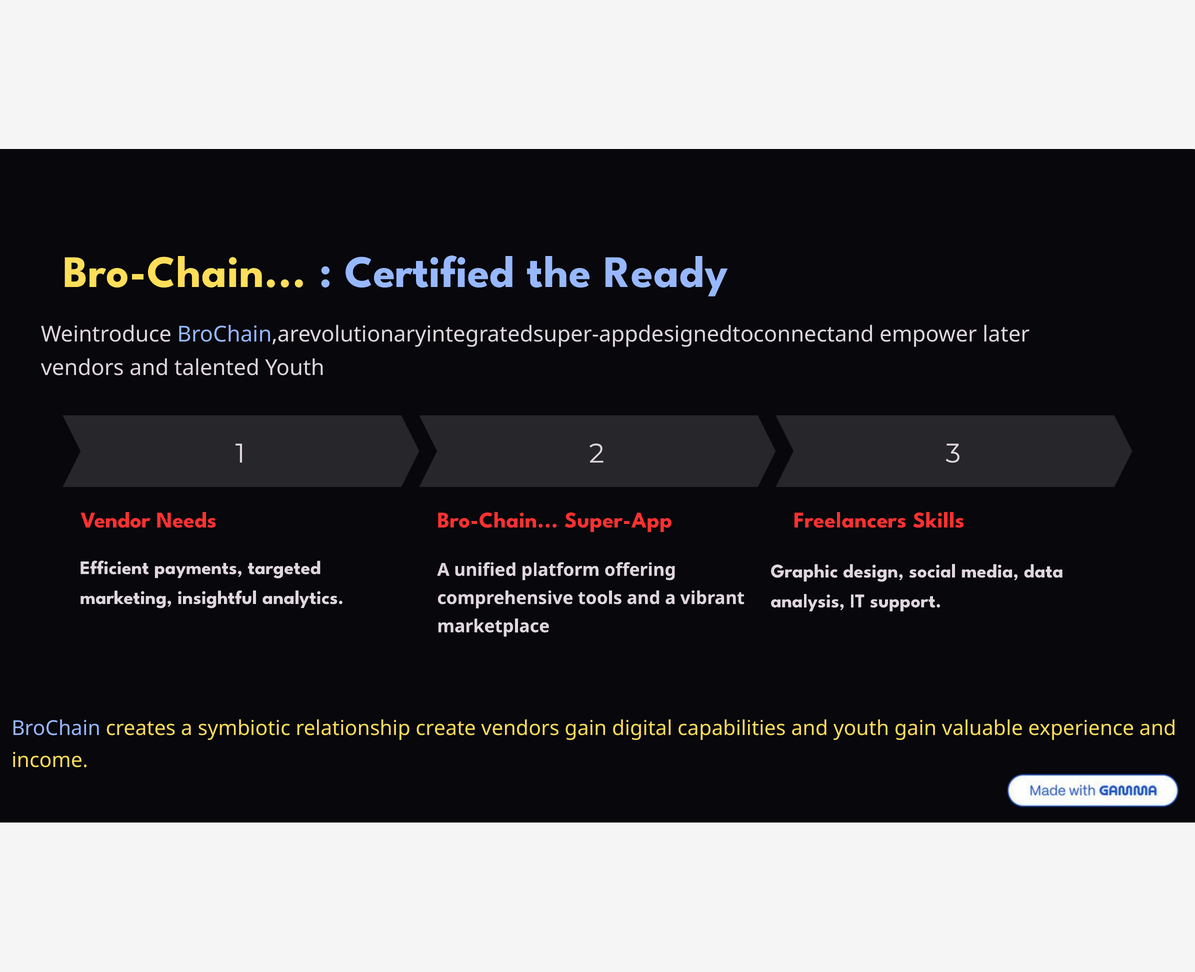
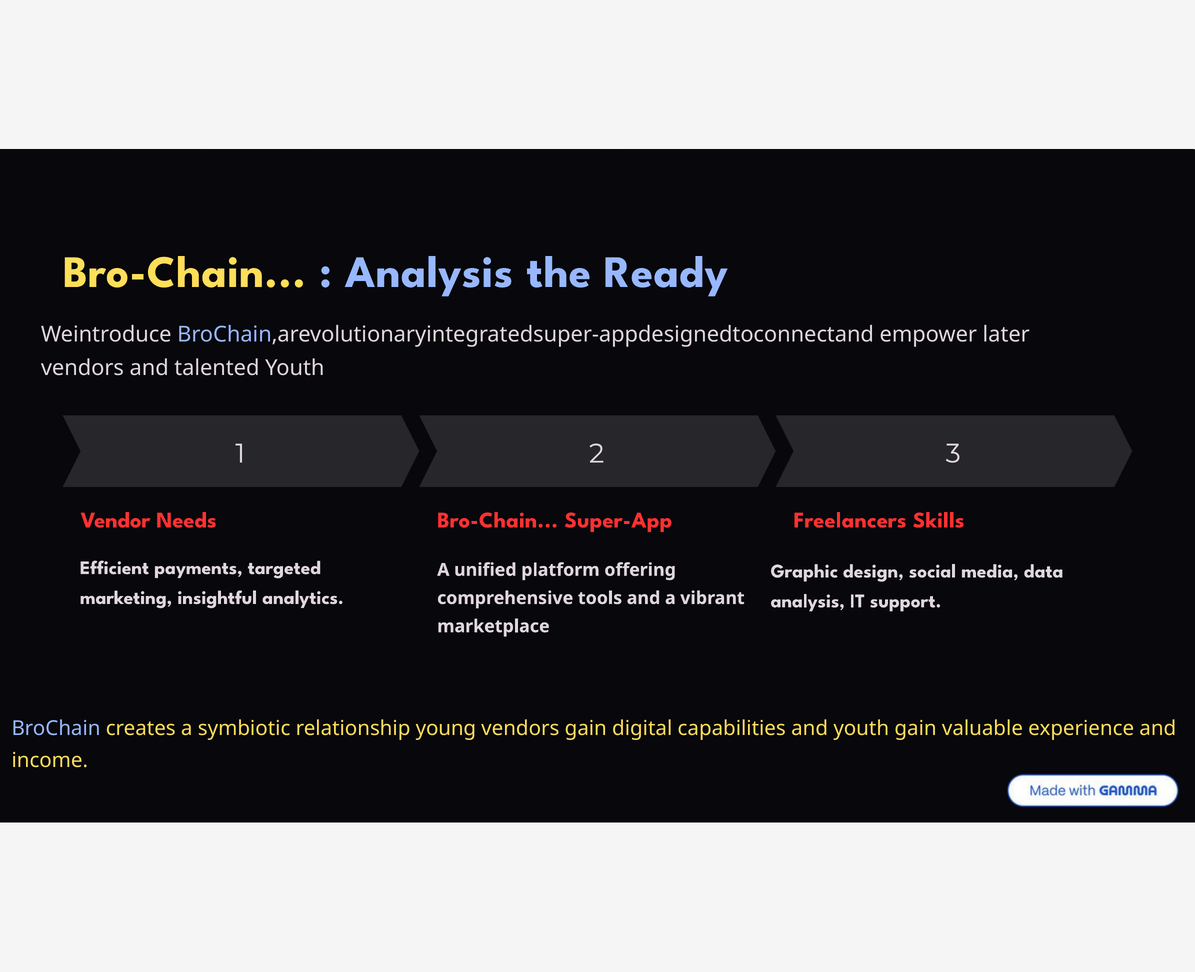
Certified at (429, 272): Certified -> Analysis
create: create -> young
